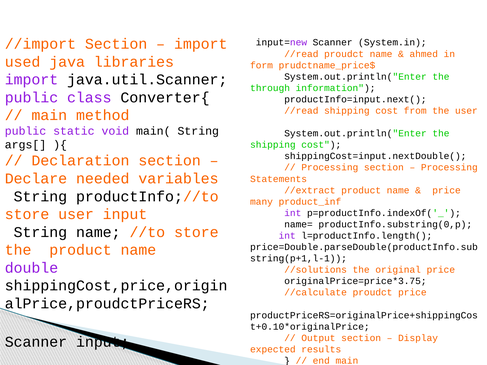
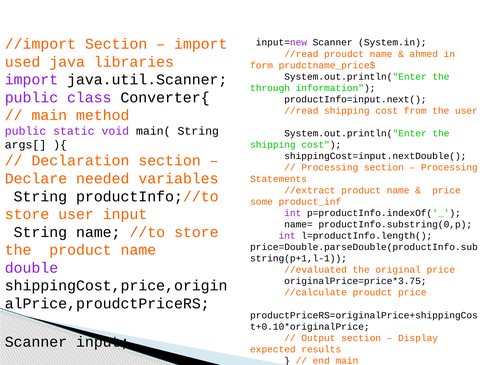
many: many -> some
//solutions: //solutions -> //evaluated
